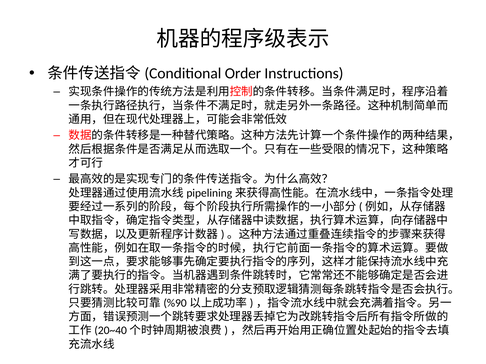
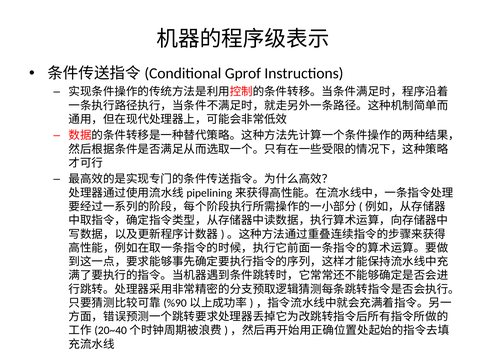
Order: Order -> Gprof
